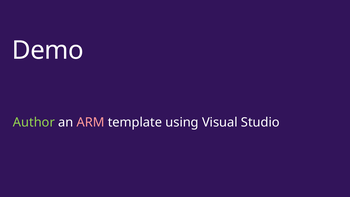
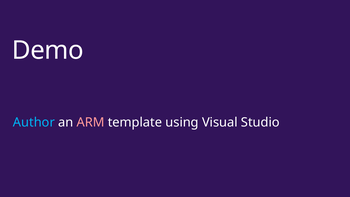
Author colour: light green -> light blue
